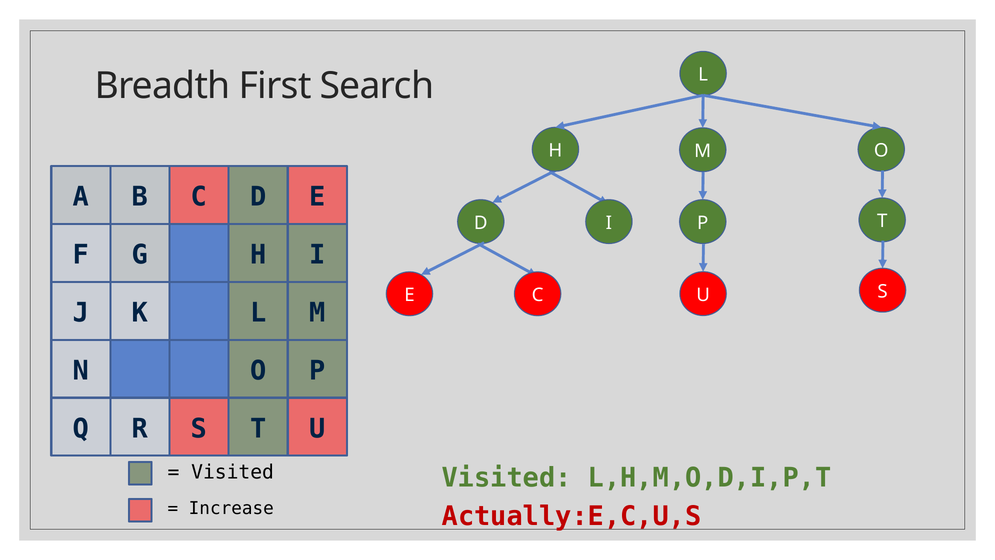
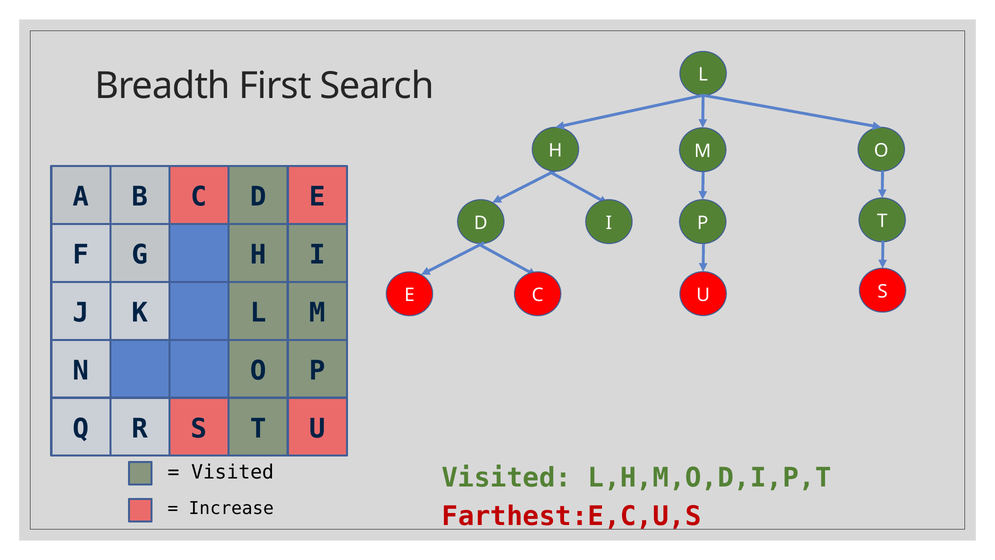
Actually:E,C,U,S: Actually:E,C,U,S -> Farthest:E,C,U,S
